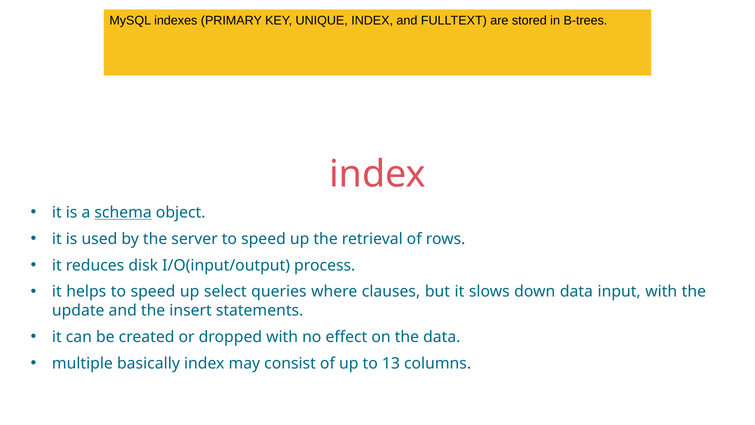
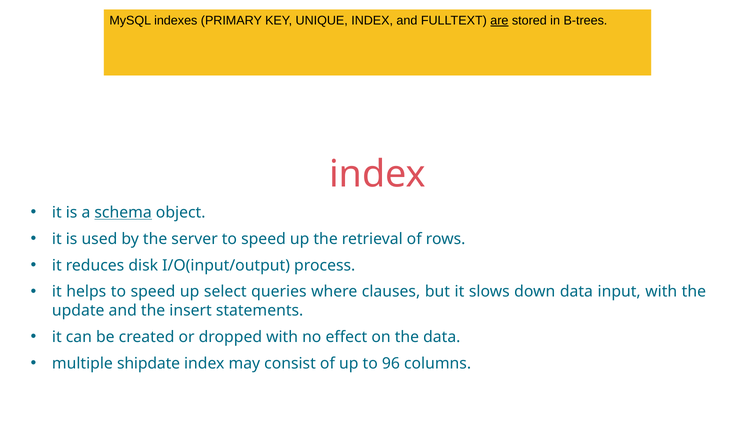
are at (499, 21) underline: none -> present
basically: basically -> shipdate
13: 13 -> 96
